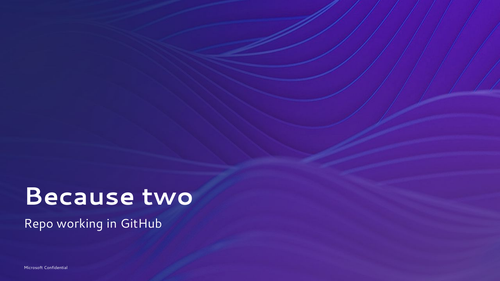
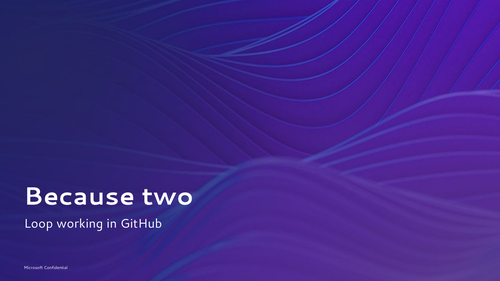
Repo: Repo -> Loop
